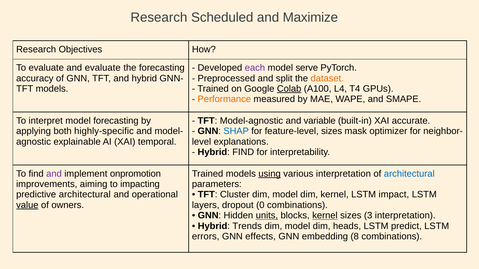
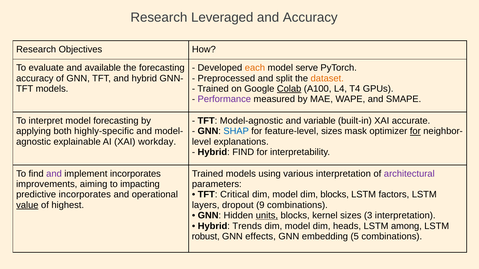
Scheduled: Scheduled -> Leveraged
and Maximize: Maximize -> Accuracy
and evaluate: evaluate -> available
each colour: purple -> orange
Performance colour: orange -> purple
for at (415, 131) underline: none -> present
temporal: temporal -> workday
implement onpromotion: onpromotion -> incorporates
using underline: present -> none
architectural at (409, 174) colour: blue -> purple
predictive architectural: architectural -> incorporates
Cluster: Cluster -> Critical
dim kernel: kernel -> blocks
impact: impact -> factors
owners: owners -> highest
0: 0 -> 9
kernel at (325, 216) underline: present -> none
predict: predict -> among
errors: errors -> robust
8: 8 -> 5
